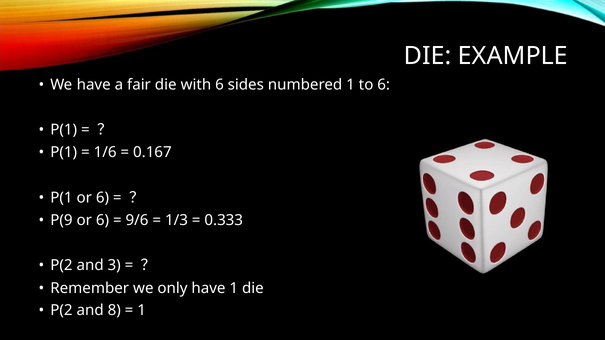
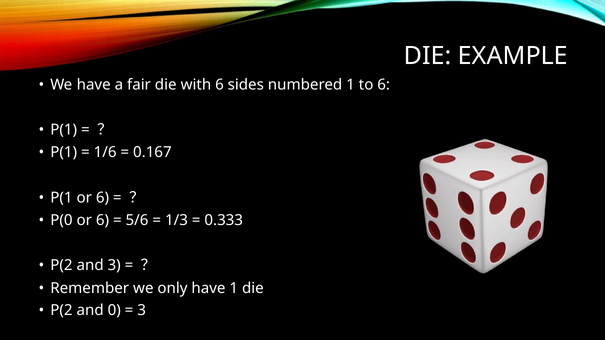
P(9: P(9 -> P(0
9/6: 9/6 -> 5/6
8: 8 -> 0
1 at (142, 311): 1 -> 3
